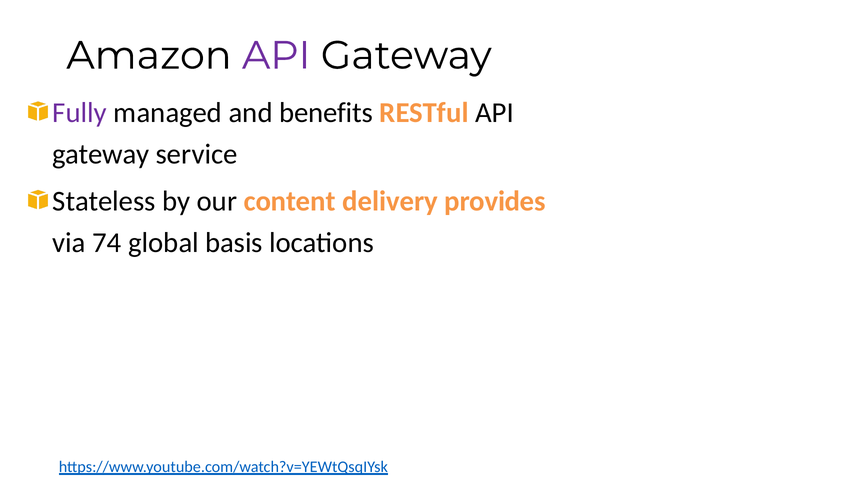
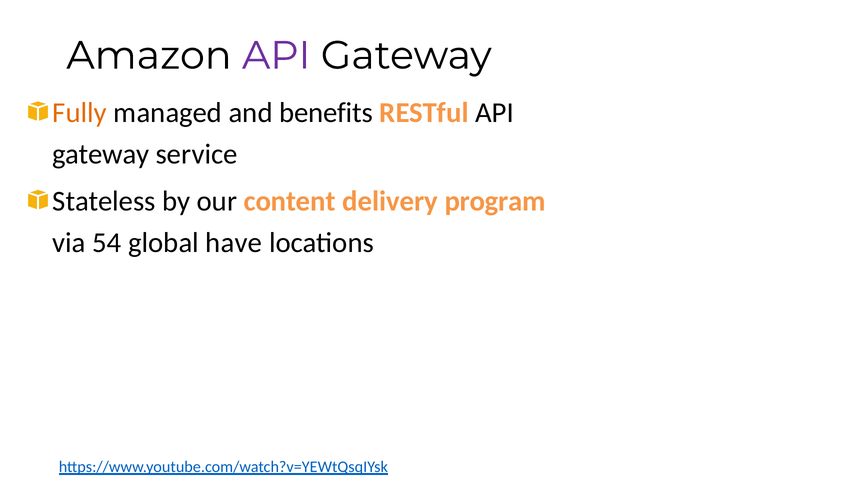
Fully colour: purple -> orange
provides: provides -> program
74: 74 -> 54
basis: basis -> have
